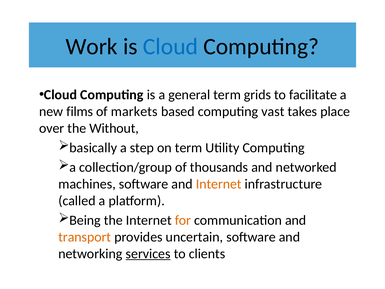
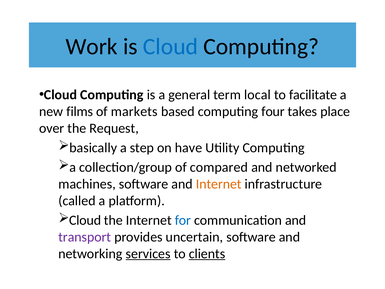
grids: grids -> local
vast: vast -> four
Without: Without -> Request
on term: term -> have
thousands: thousands -> compared
Being at (85, 220): Being -> Cloud
for colour: orange -> blue
transport colour: orange -> purple
clients underline: none -> present
